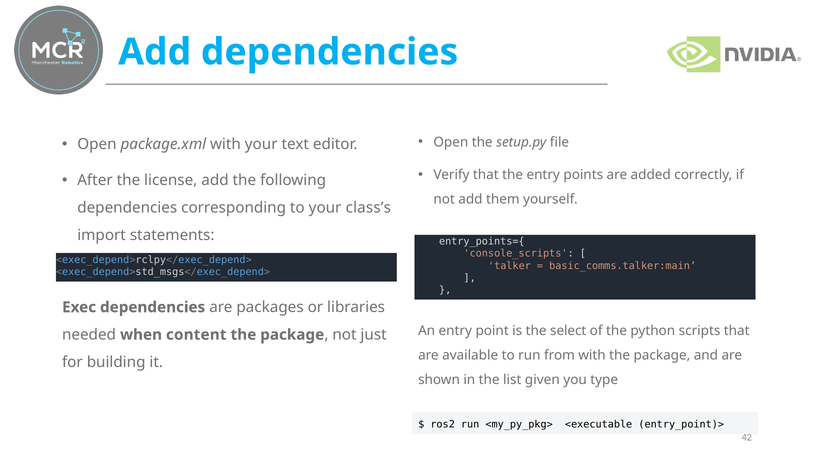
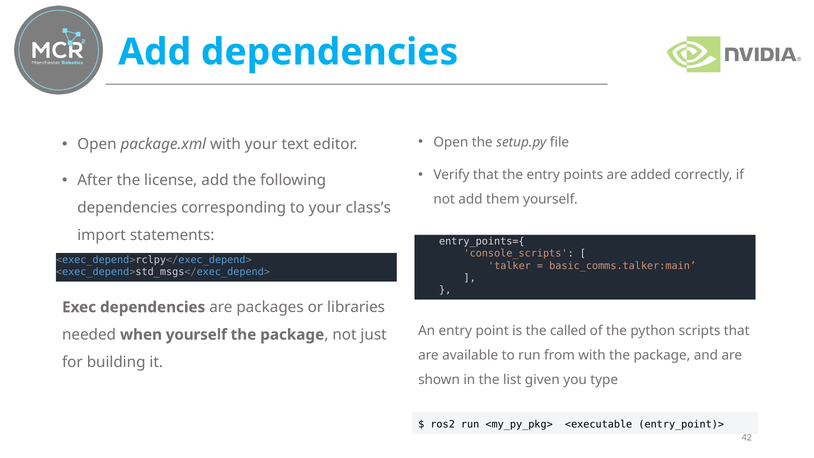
select: select -> called
when content: content -> yourself
